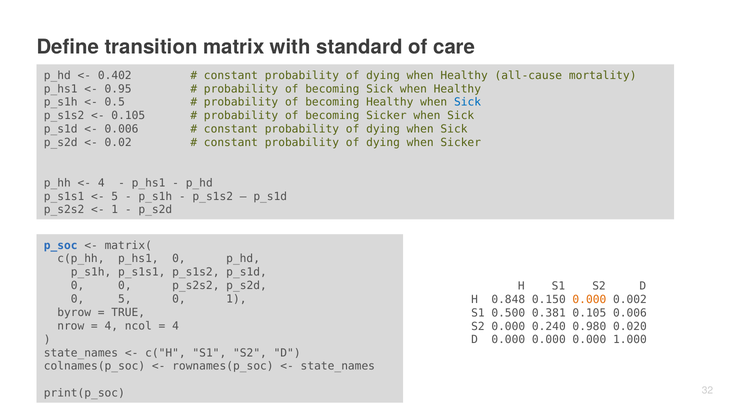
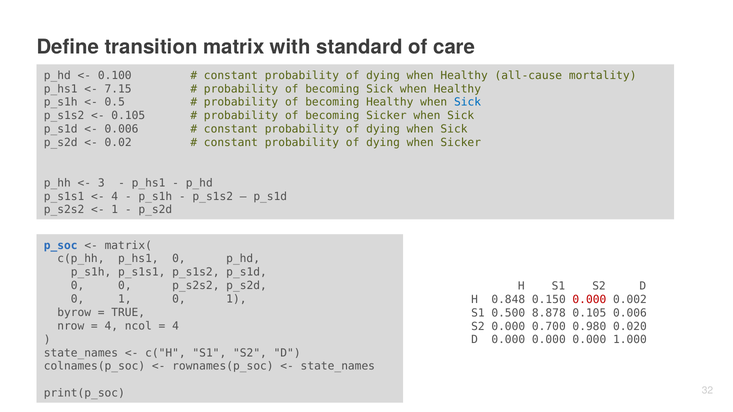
0.402: 0.402 -> 0.100
0.95: 0.95 -> 7.15
4 at (101, 183): 4 -> 3
5 at (115, 196): 5 -> 4
5 at (125, 299): 5 -> 1
0.000 at (589, 300) colour: orange -> red
0.381: 0.381 -> 8.878
0.240: 0.240 -> 0.700
